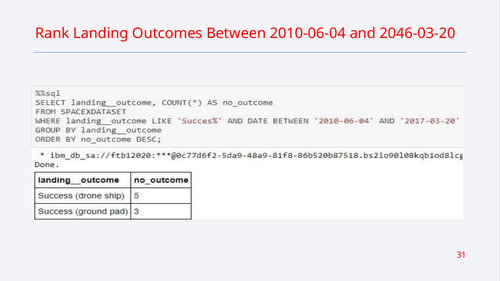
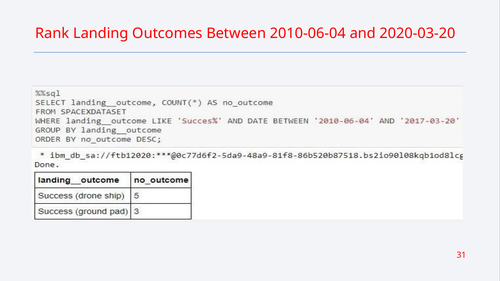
2046-03-20: 2046-03-20 -> 2020-03-20
